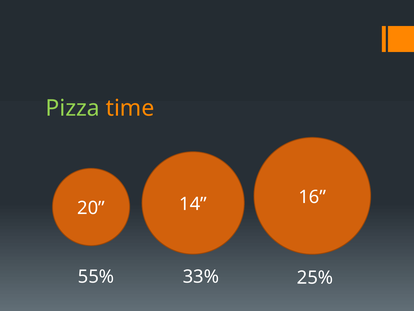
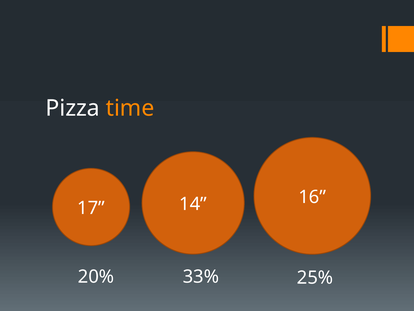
Pizza colour: light green -> white
20: 20 -> 17
55%: 55% -> 20%
